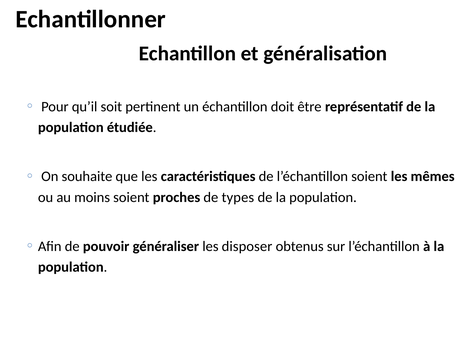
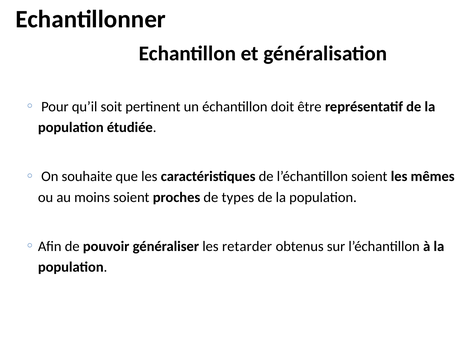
disposer: disposer -> retarder
